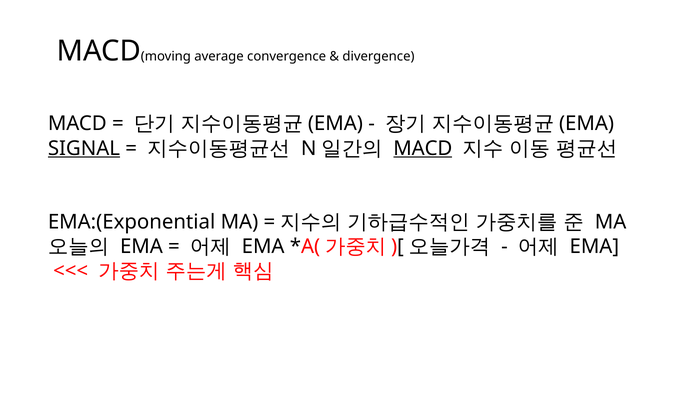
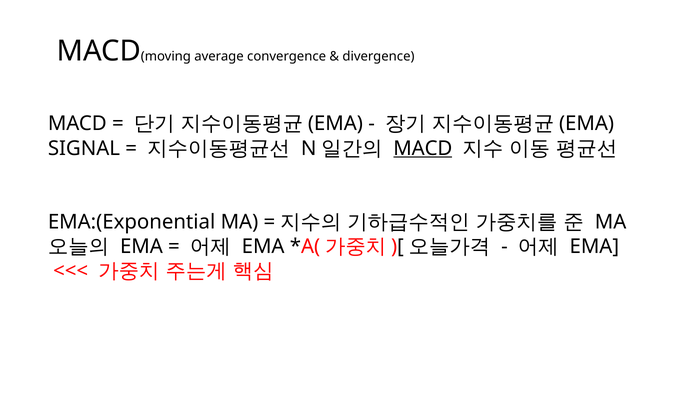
SIGNAL underline: present -> none
